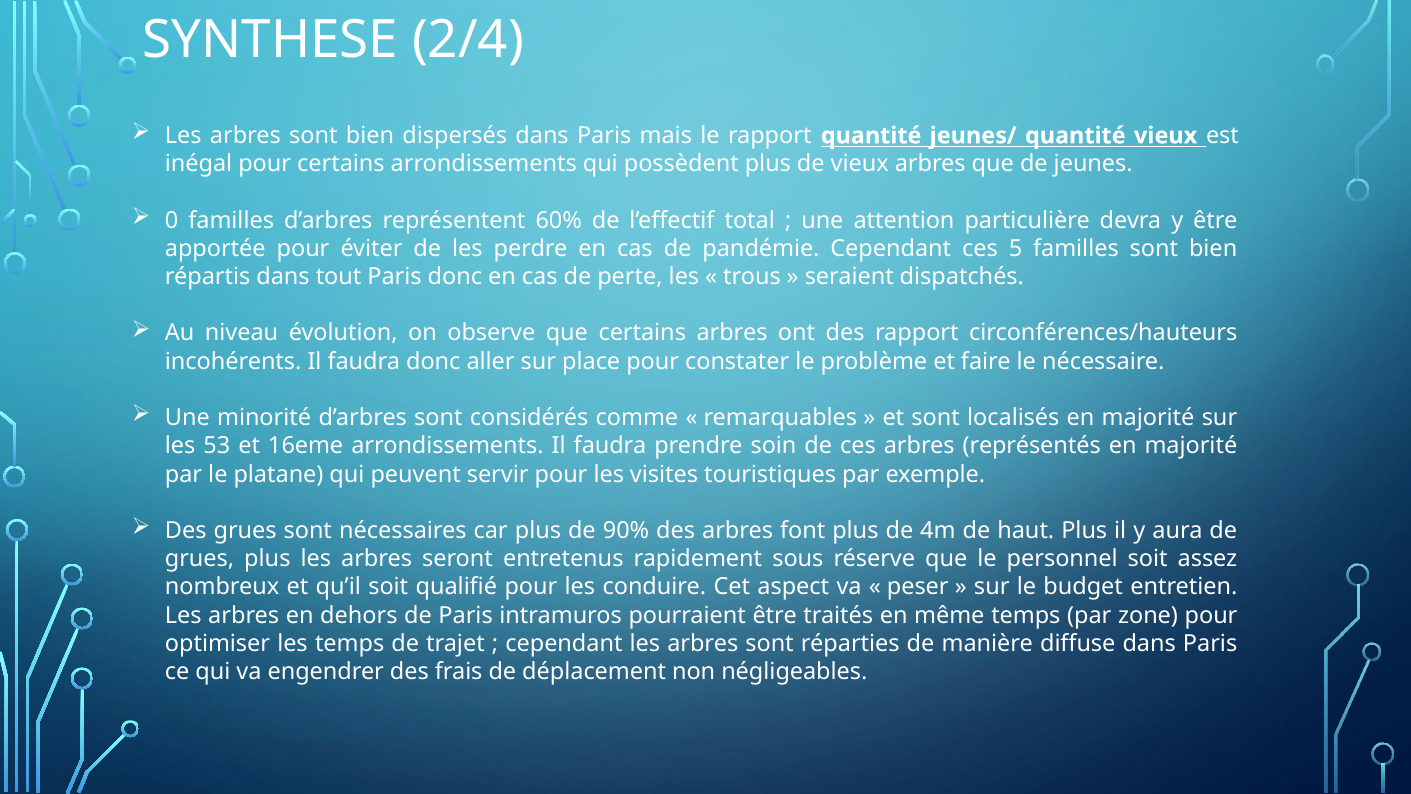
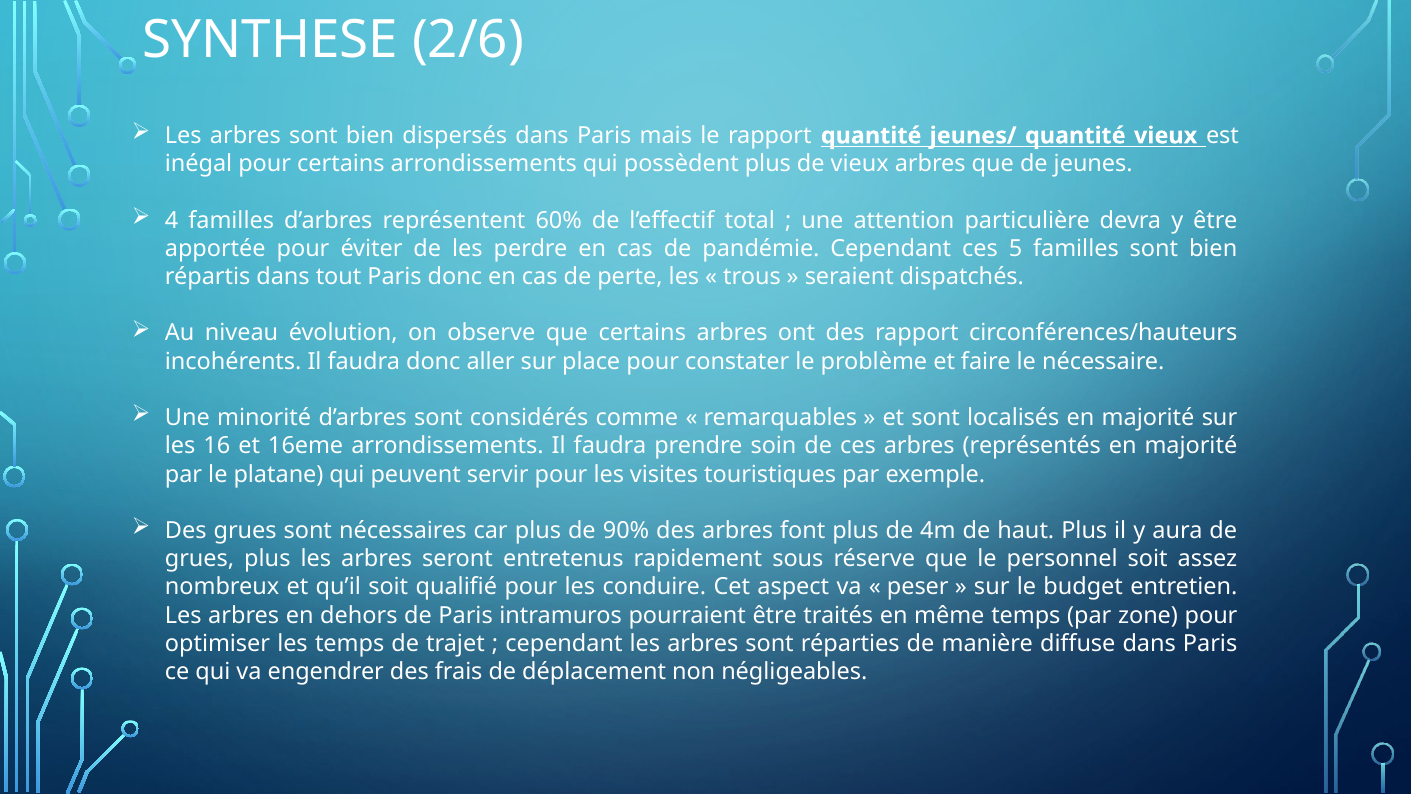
2/4: 2/4 -> 2/6
0: 0 -> 4
53: 53 -> 16
